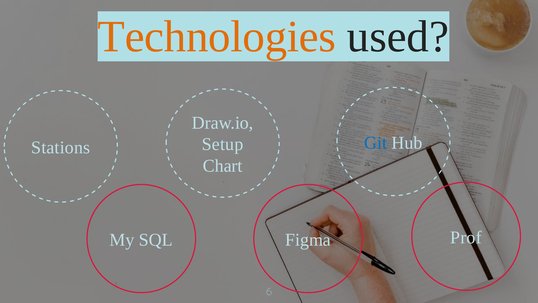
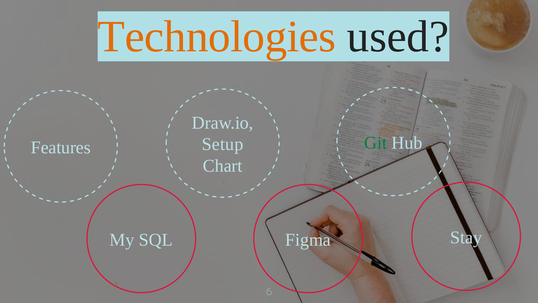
Git colour: blue -> green
Stations: Stations -> Features
Prof: Prof -> Stay
